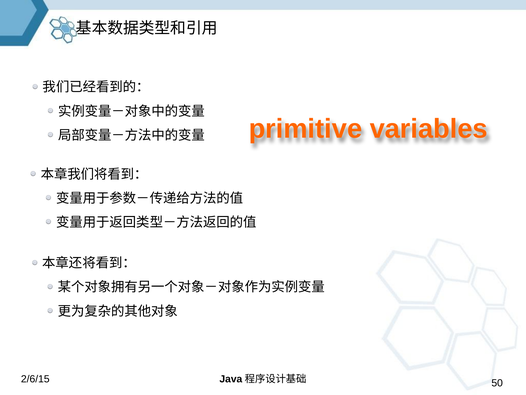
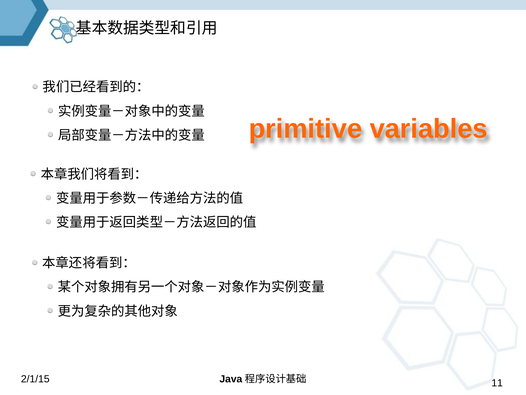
2/6/15: 2/6/15 -> 2/1/15
50: 50 -> 11
